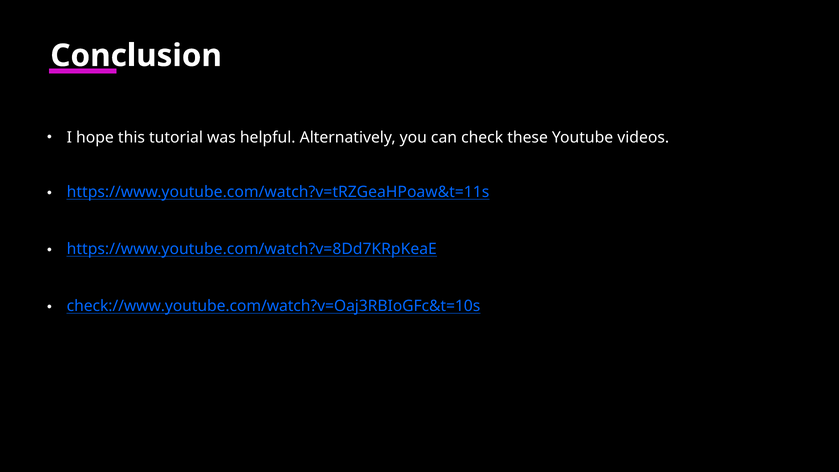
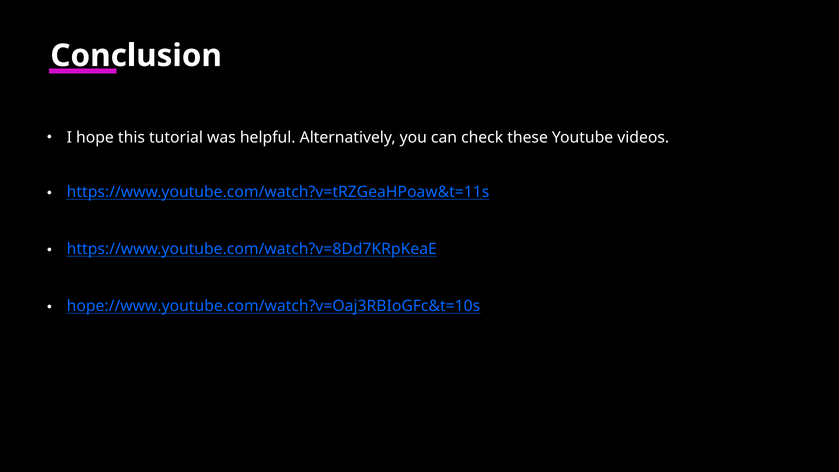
check://www.youtube.com/watch?v=Oaj3RBIoGFc&t=10s: check://www.youtube.com/watch?v=Oaj3RBIoGFc&t=10s -> hope://www.youtube.com/watch?v=Oaj3RBIoGFc&t=10s
